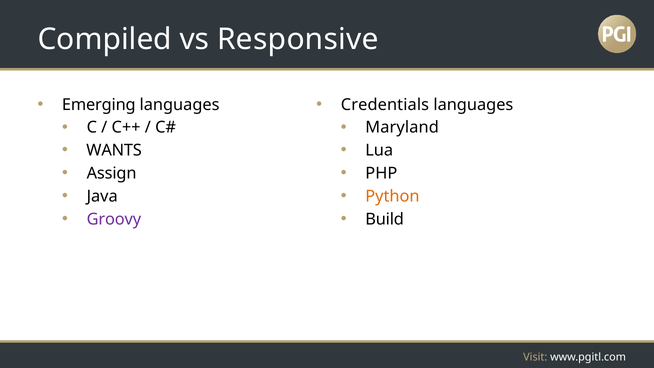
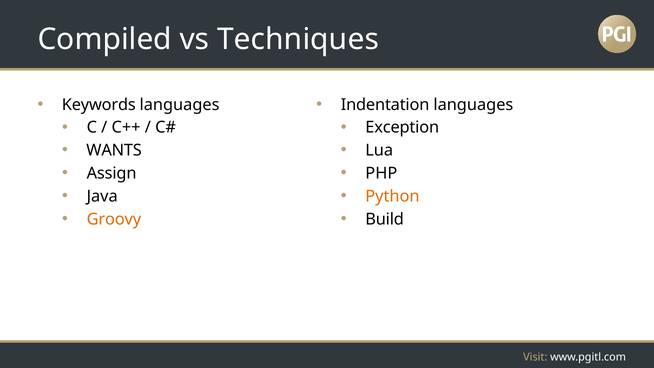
Responsive: Responsive -> Techniques
Emerging: Emerging -> Keywords
Credentials: Credentials -> Indentation
Maryland: Maryland -> Exception
Groovy colour: purple -> orange
